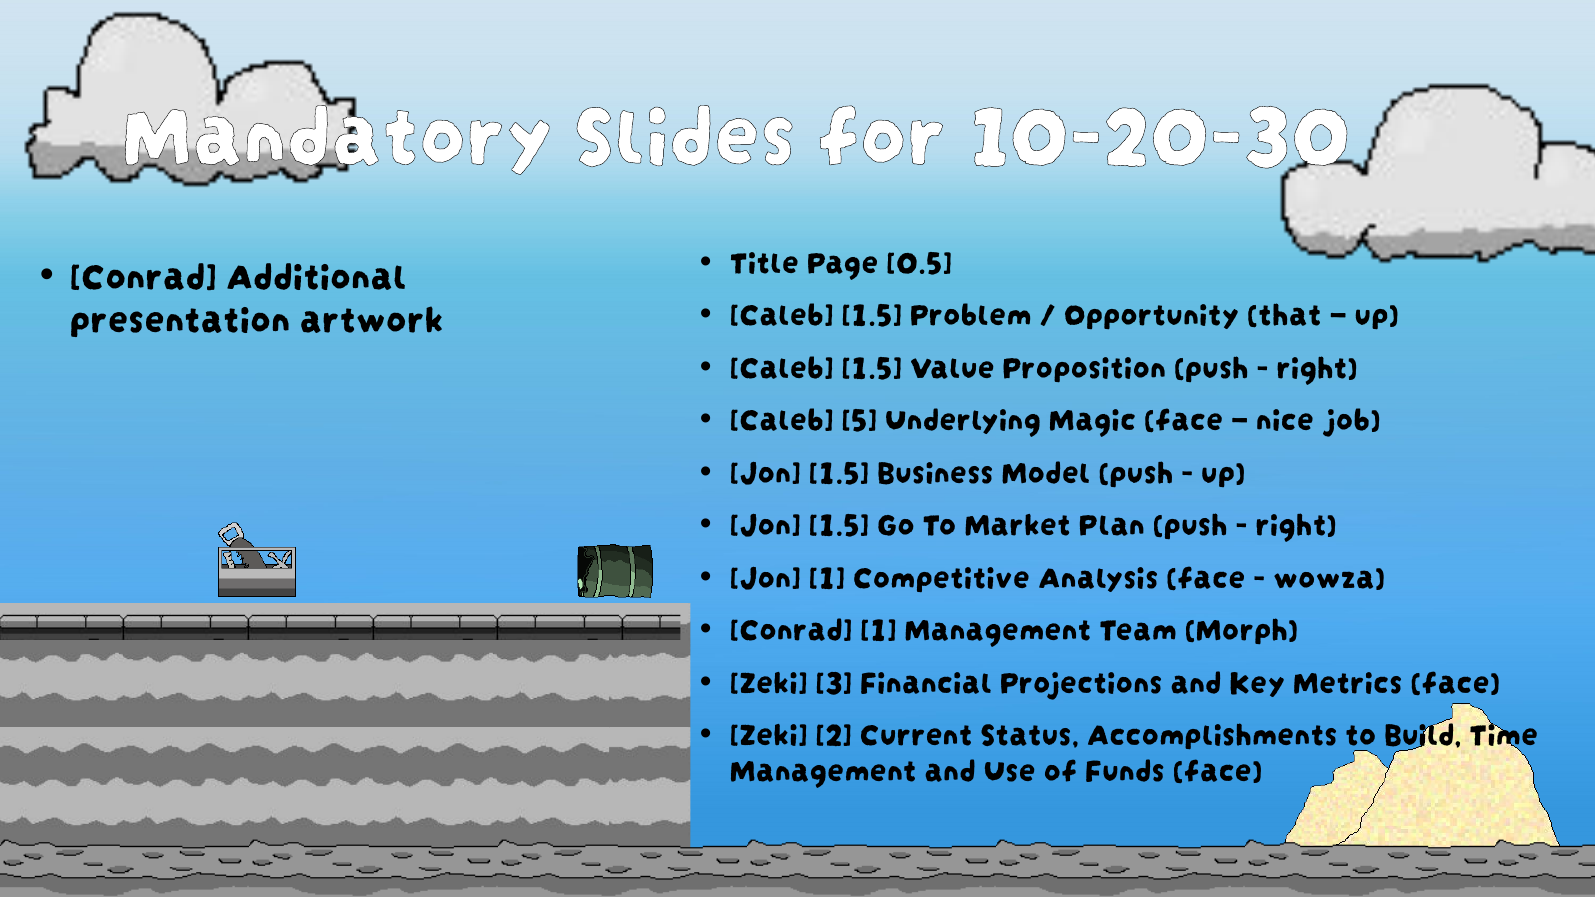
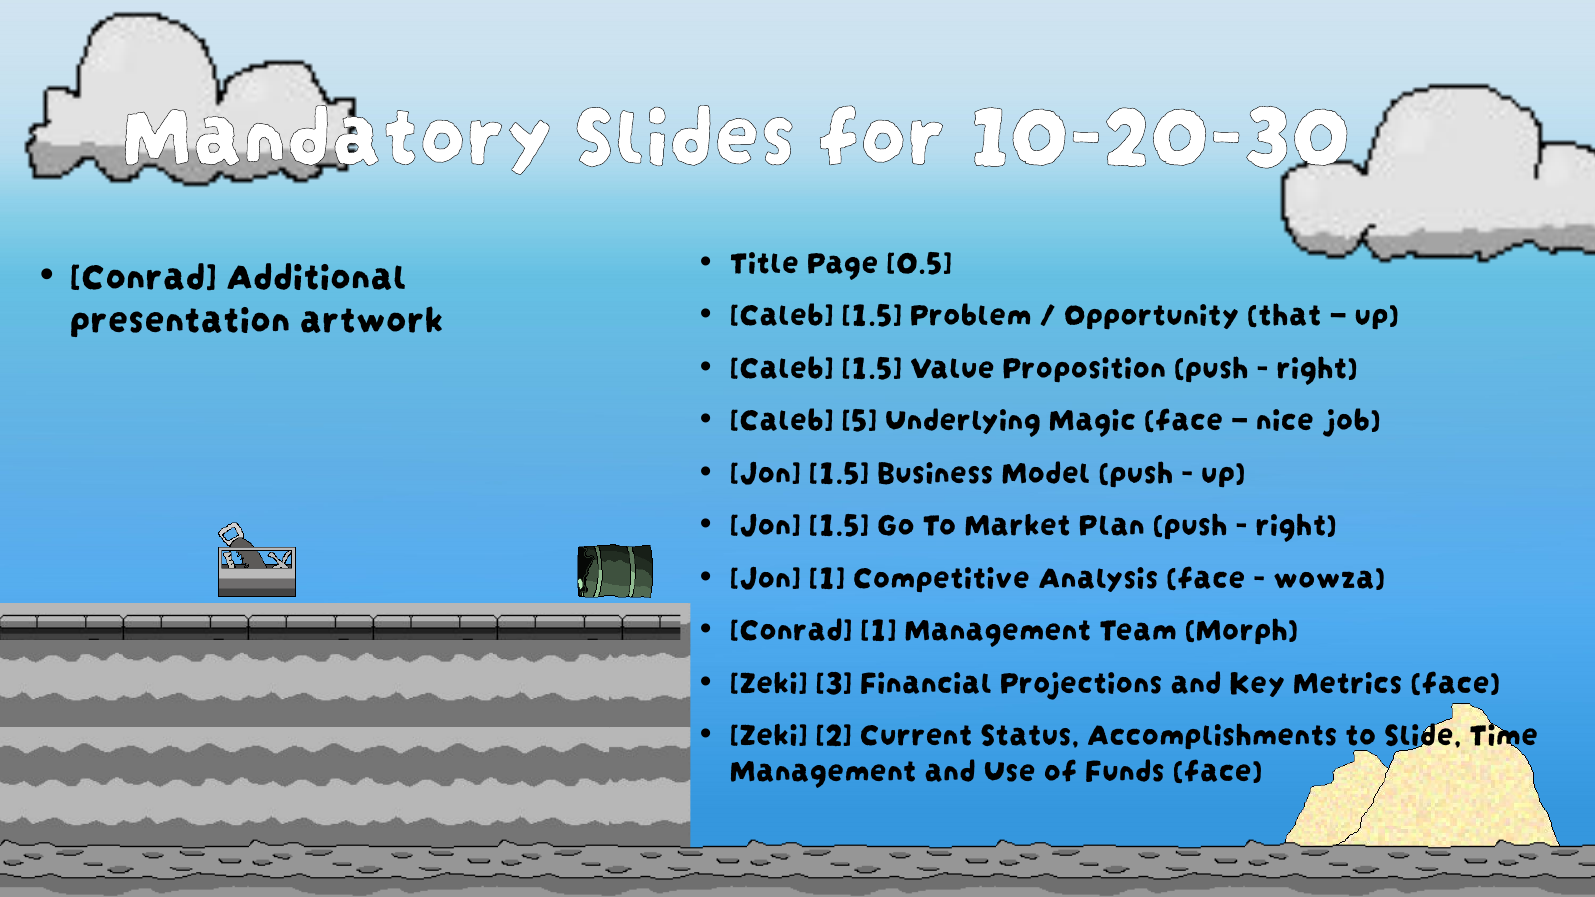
Build: Build -> Slide
